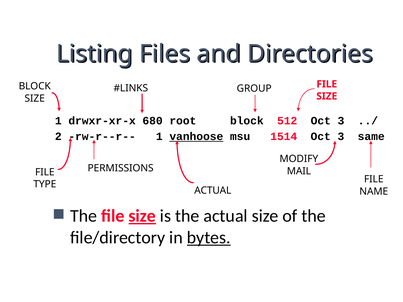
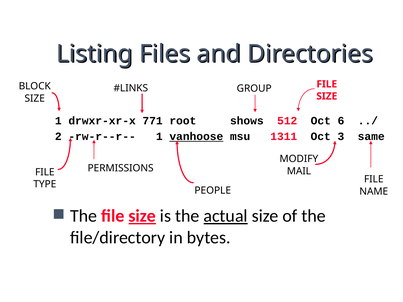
680: 680 -> 771
root block: block -> shows
512 Oct 3: 3 -> 6
1514: 1514 -> 1311
ACTUAL at (213, 191): ACTUAL -> PEOPLE
actual at (226, 216) underline: none -> present
bytes underline: present -> none
